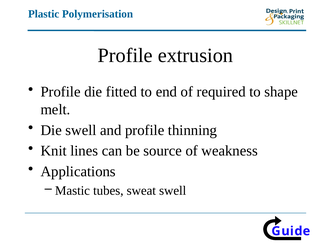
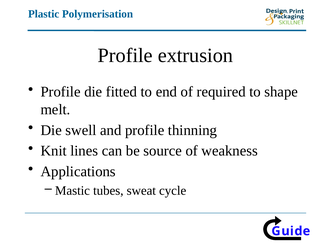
sweat swell: swell -> cycle
